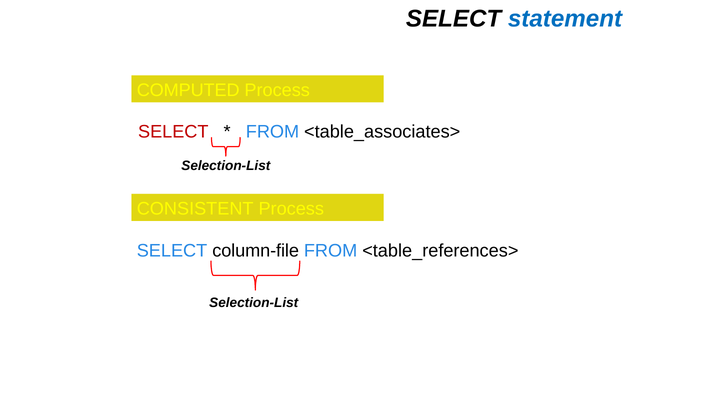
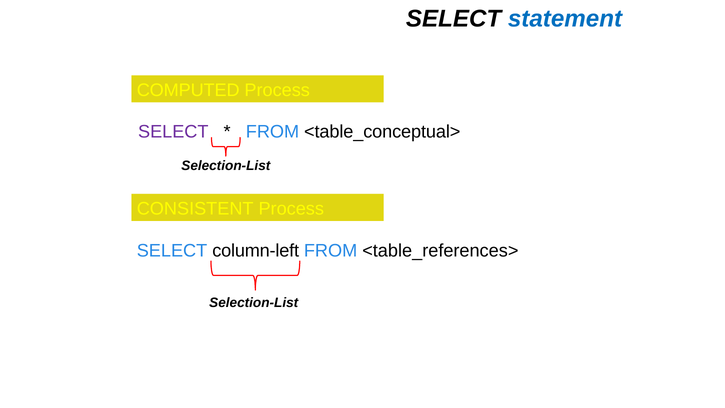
SELECT at (173, 132) colour: red -> purple
<table_associates>: <table_associates> -> <table_conceptual>
column-file: column-file -> column-left
